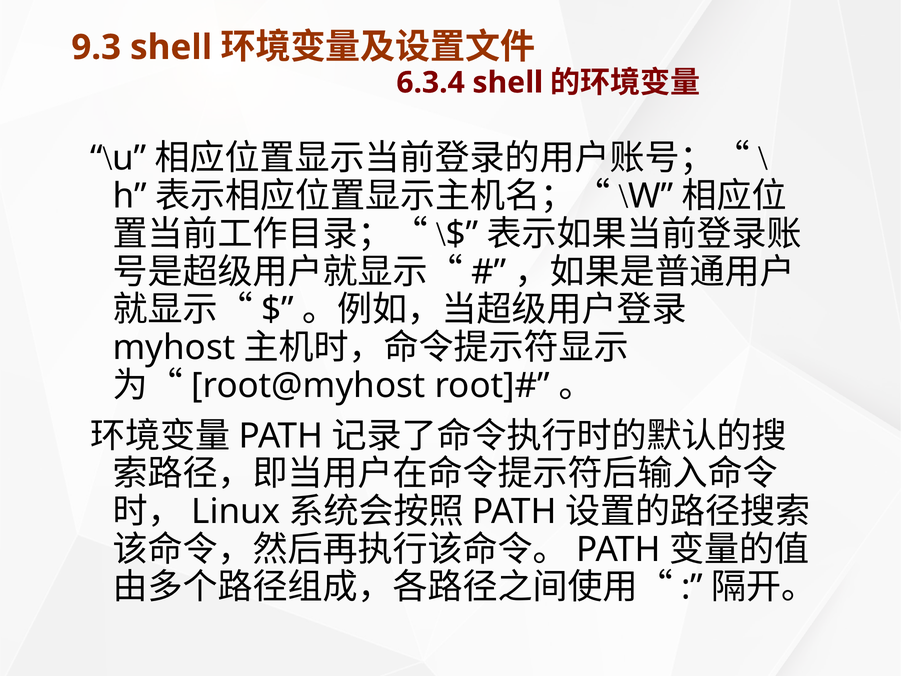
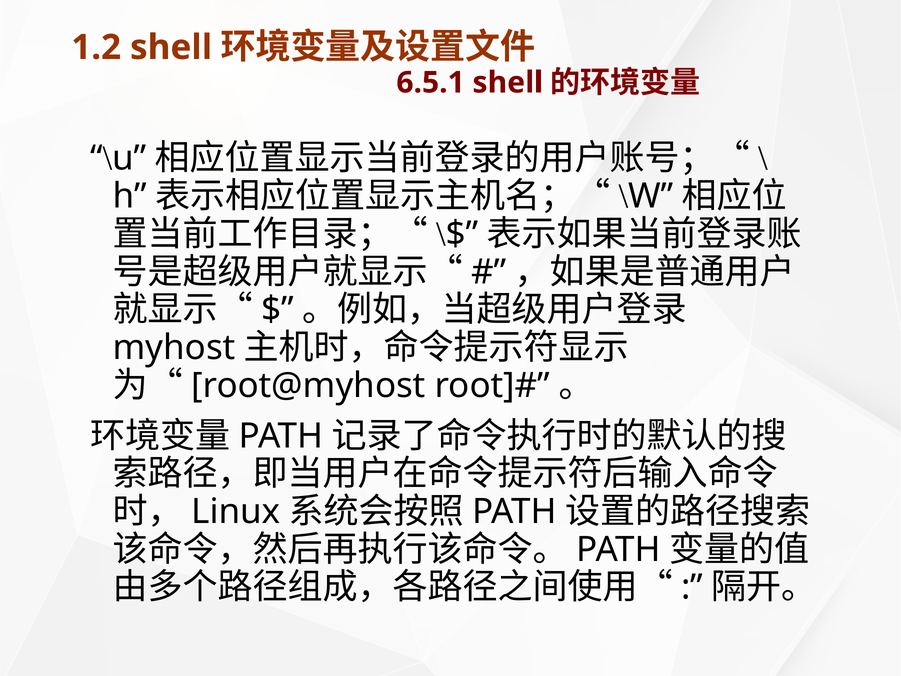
9.3: 9.3 -> 1.2
6.3.4: 6.3.4 -> 6.5.1
